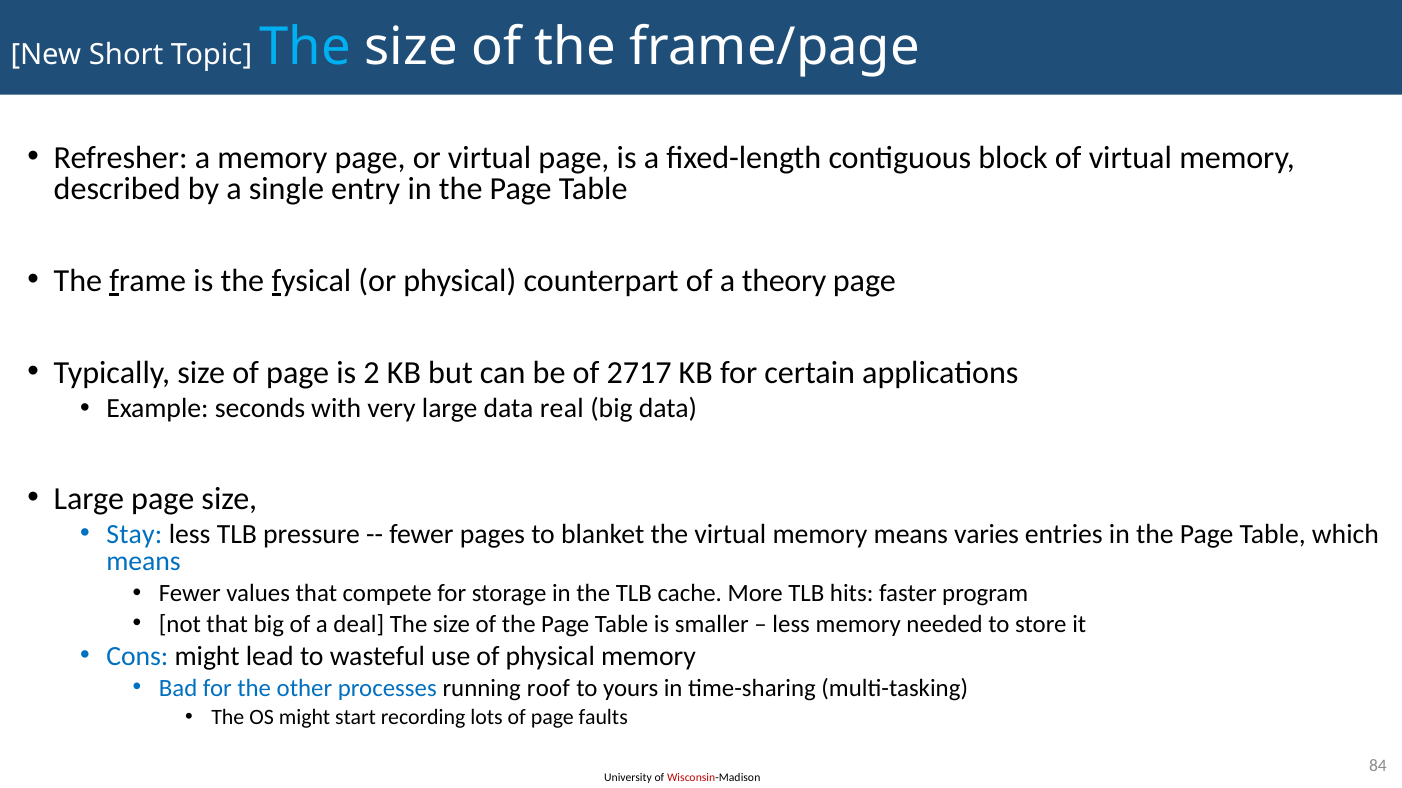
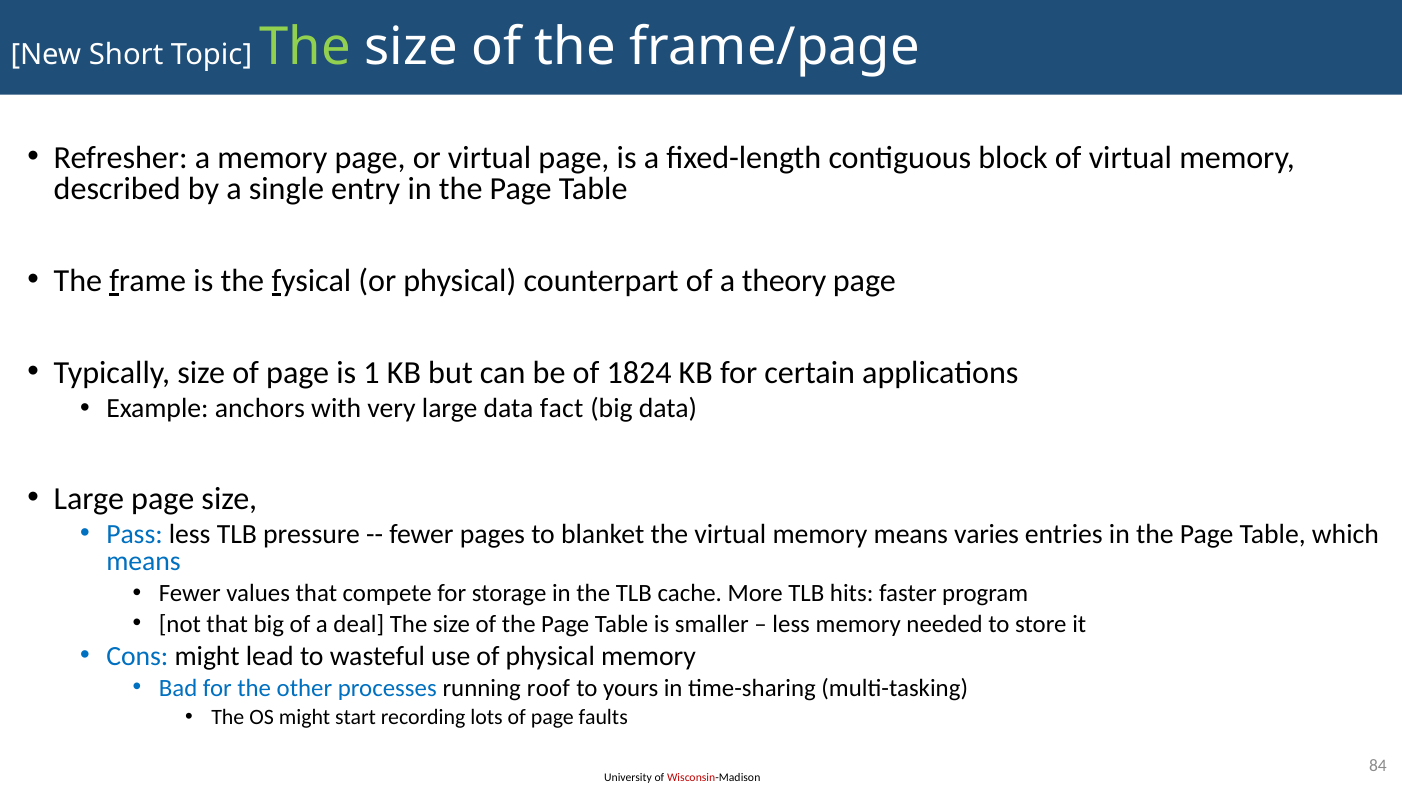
The at (305, 47) colour: light blue -> light green
2: 2 -> 1
2717: 2717 -> 1824
seconds: seconds -> anchors
real: real -> fact
Stay: Stay -> Pass
